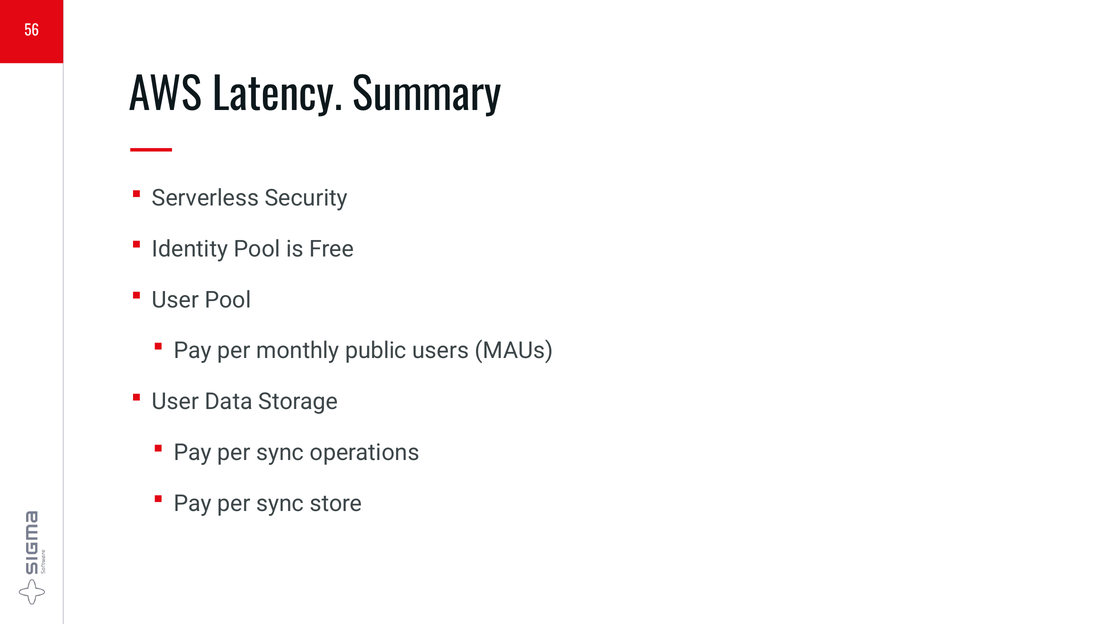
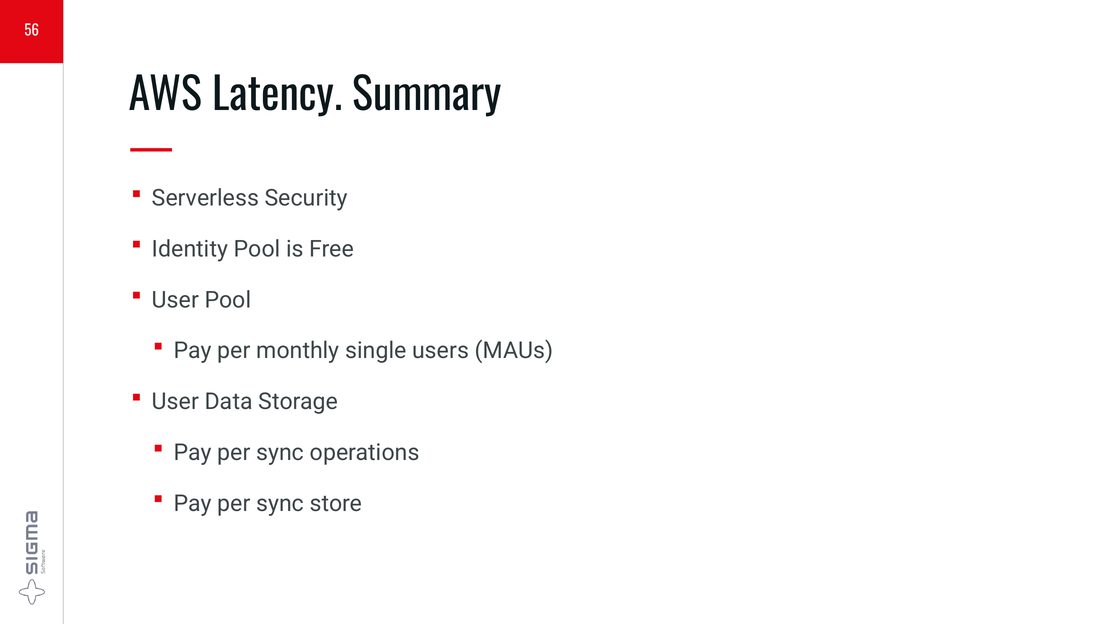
public: public -> single
